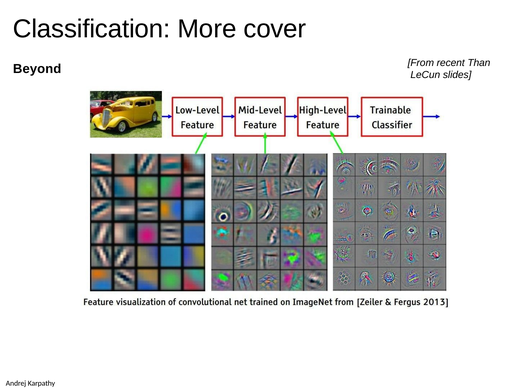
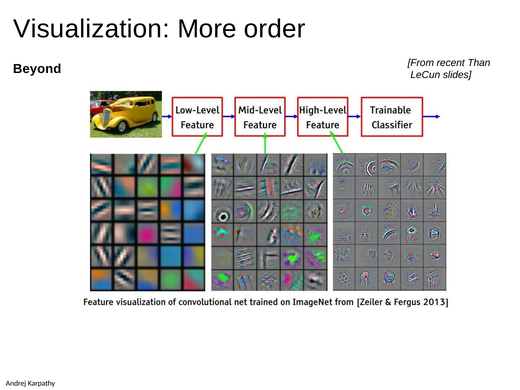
Classification: Classification -> Visualization
cover: cover -> order
